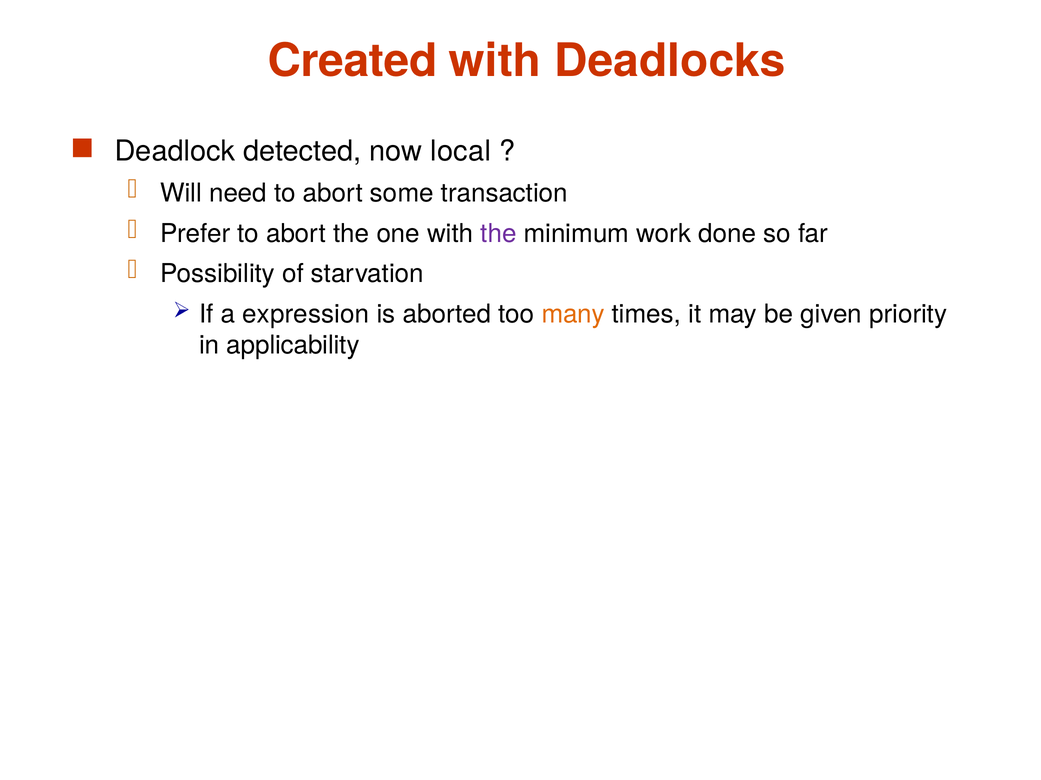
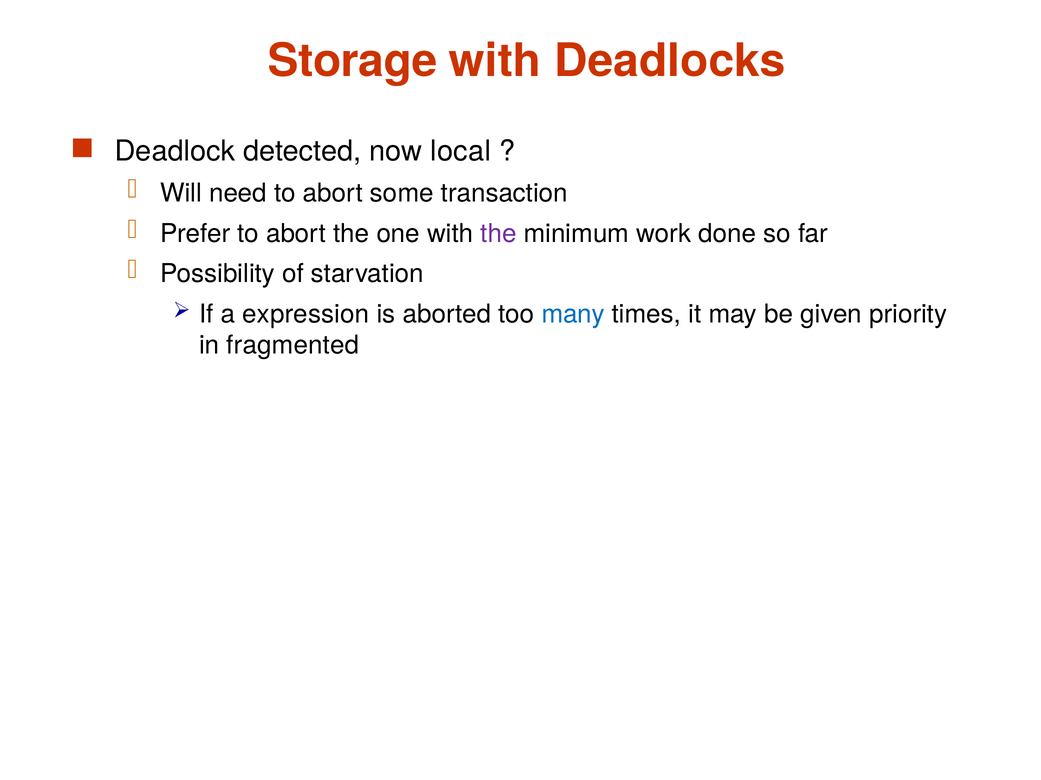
Created: Created -> Storage
many colour: orange -> blue
applicability: applicability -> fragmented
